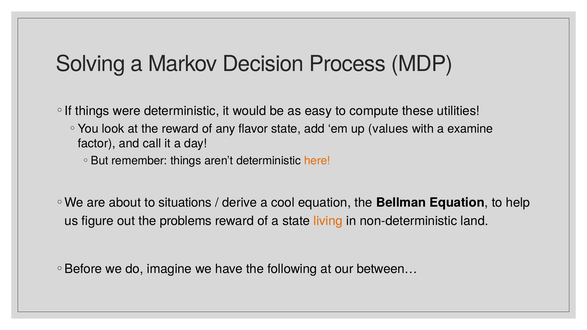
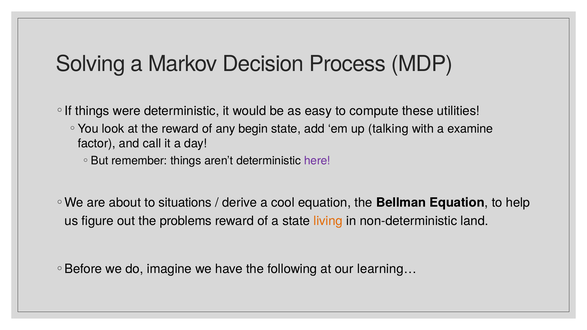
flavor: flavor -> begin
values: values -> talking
here colour: orange -> purple
between…: between… -> learning…
